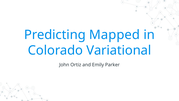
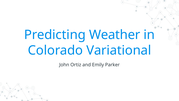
Mapped: Mapped -> Weather
